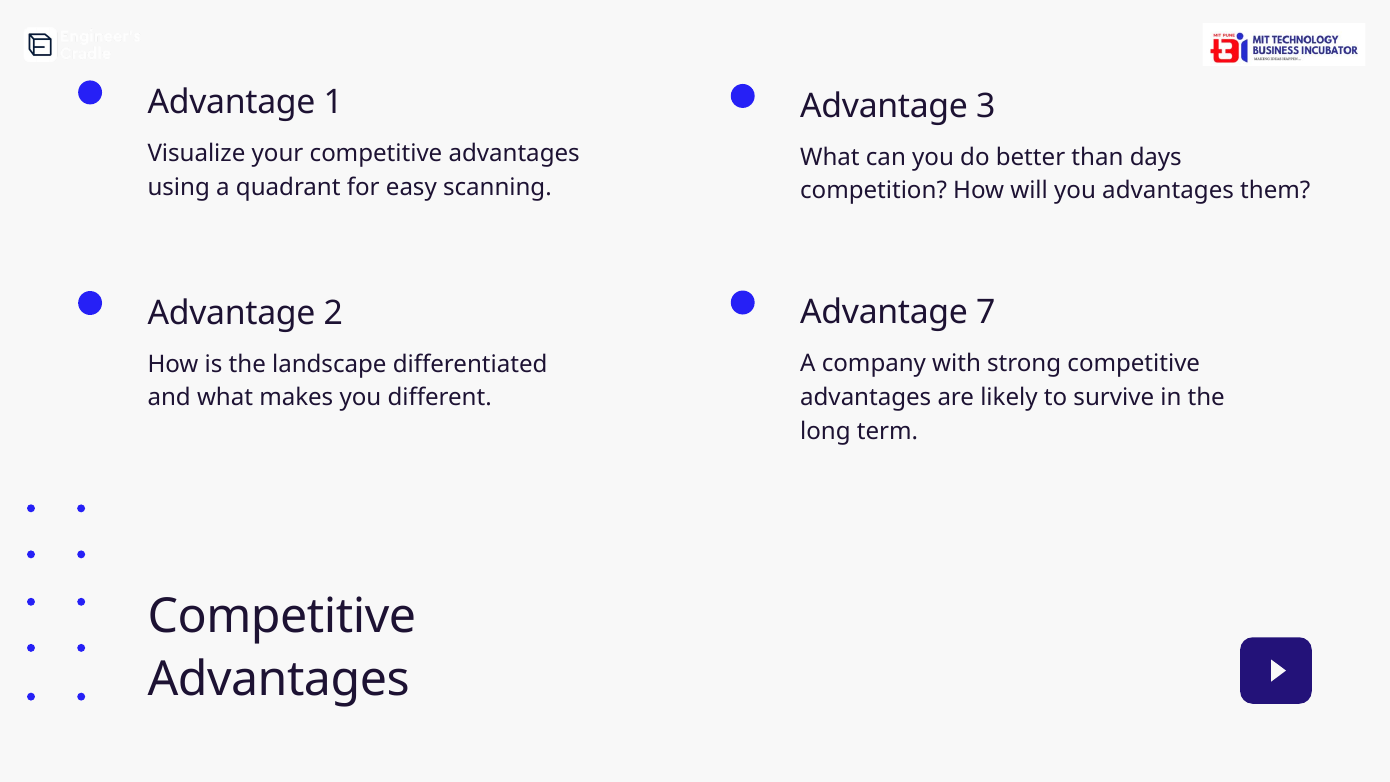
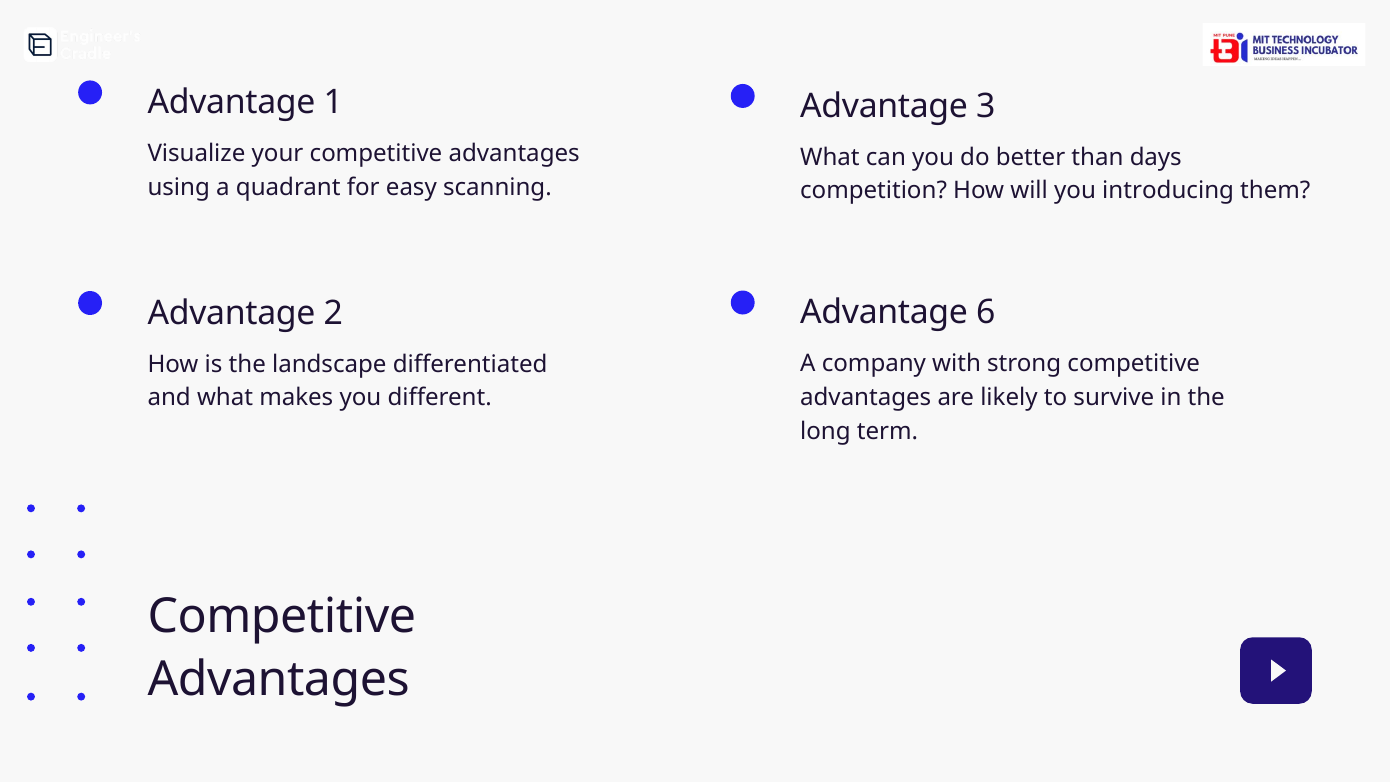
you advantages: advantages -> introducing
7: 7 -> 6
